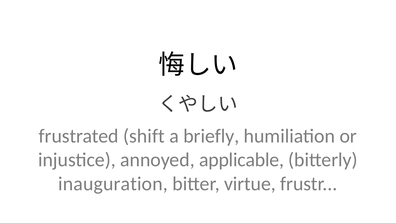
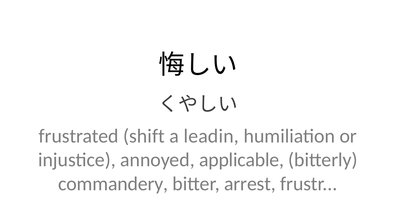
briefly: briefly -> leadin
inauguration: inauguration -> commandery
virtue: virtue -> arrest
